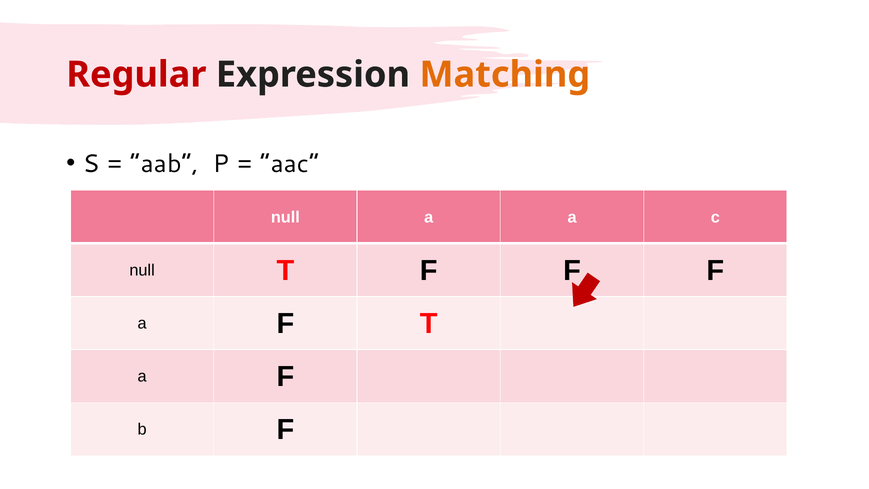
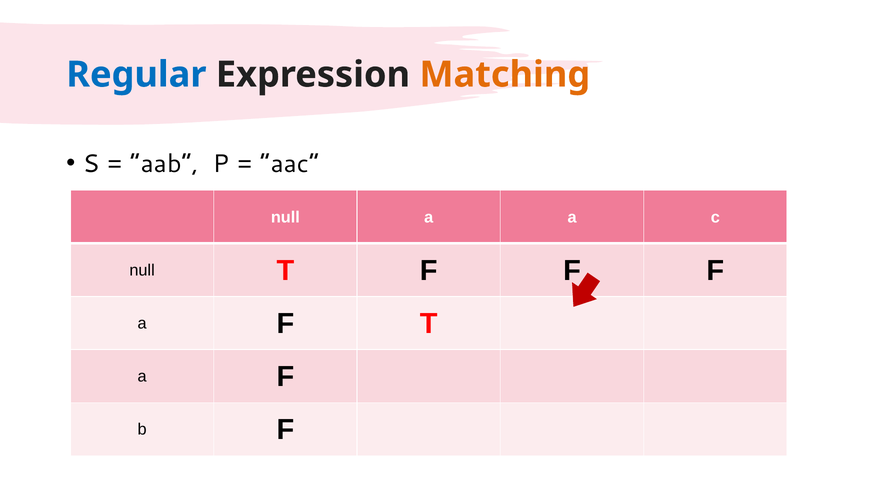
Regular colour: red -> blue
